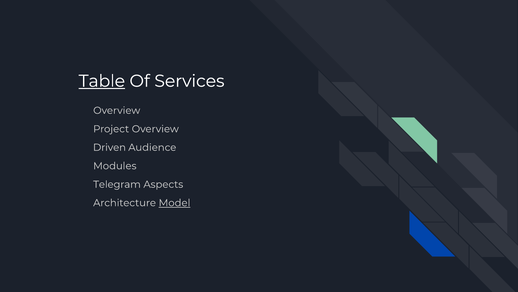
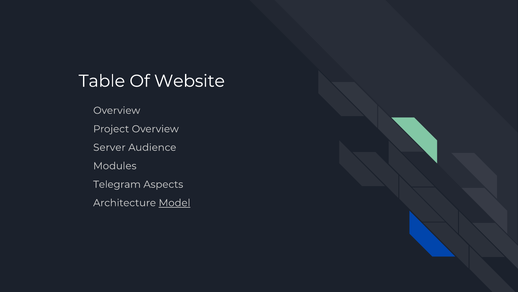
Table underline: present -> none
Services: Services -> Website
Driven: Driven -> Server
